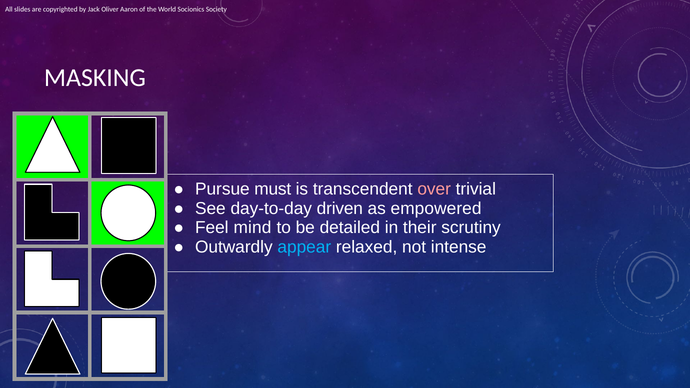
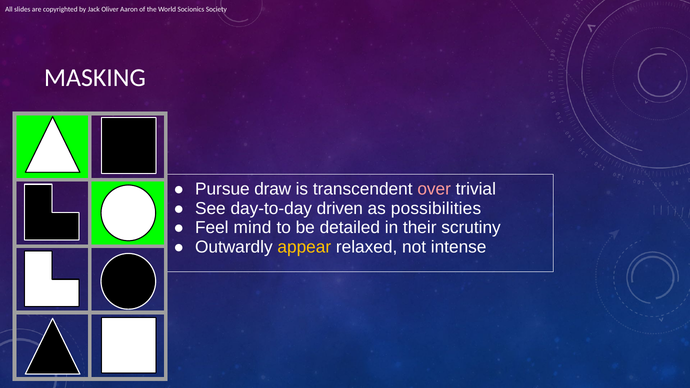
must: must -> draw
empowered: empowered -> possibilities
appear colour: light blue -> yellow
